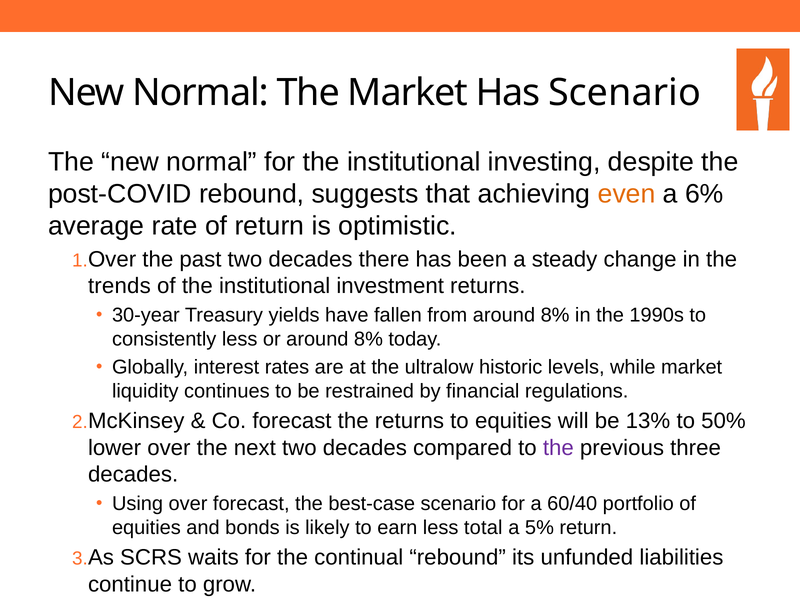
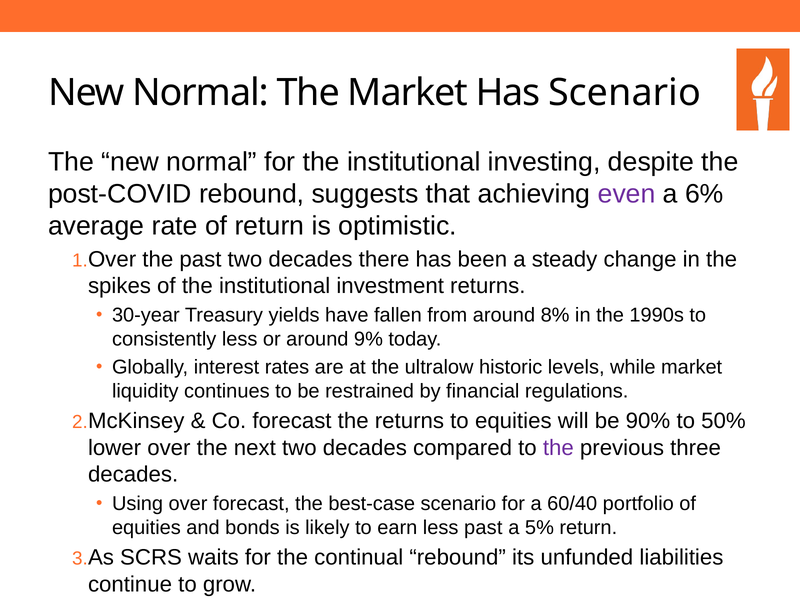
even colour: orange -> purple
trends: trends -> spikes
or around 8%: 8% -> 9%
13%: 13% -> 90%
less total: total -> past
